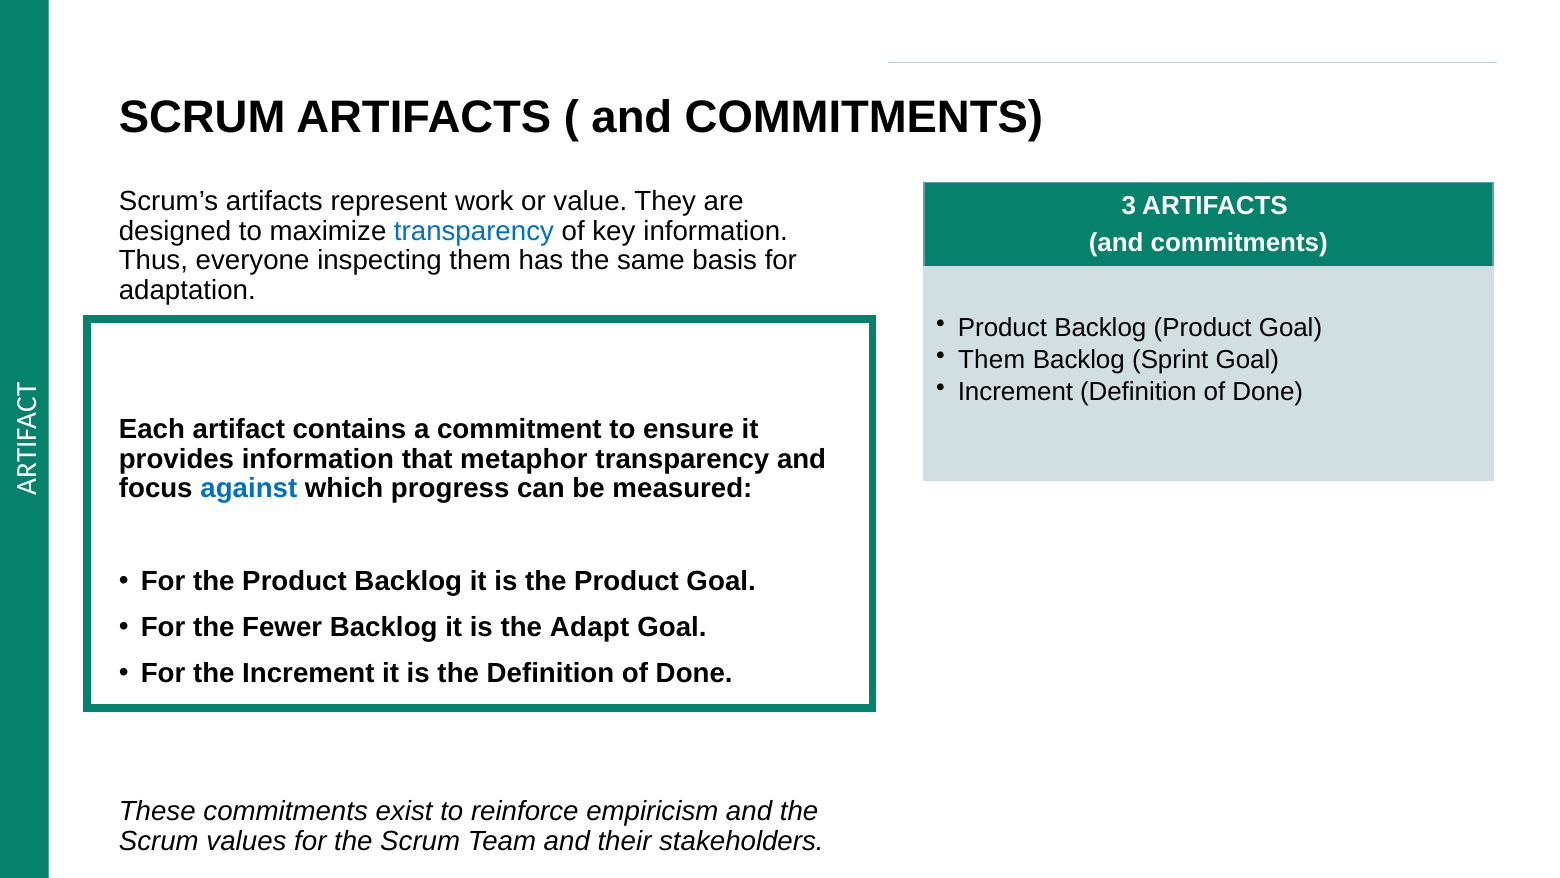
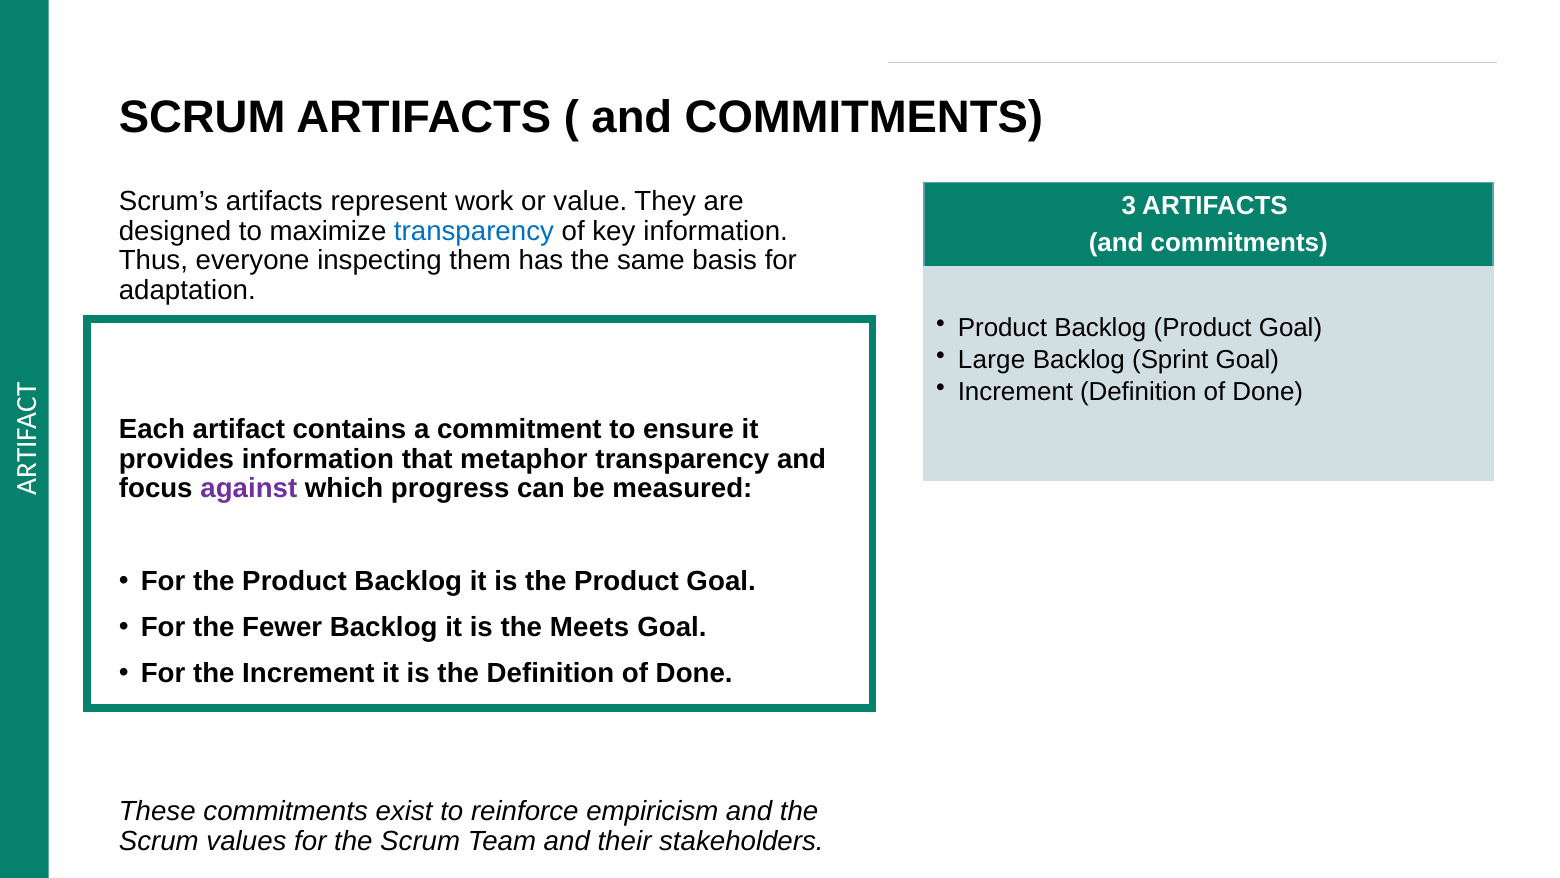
Them at (992, 360): Them -> Large
against colour: blue -> purple
Adapt: Adapt -> Meets
